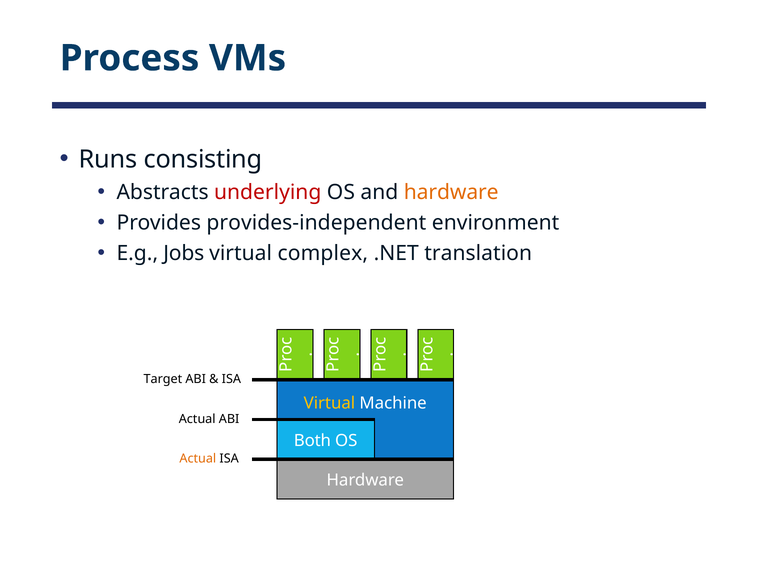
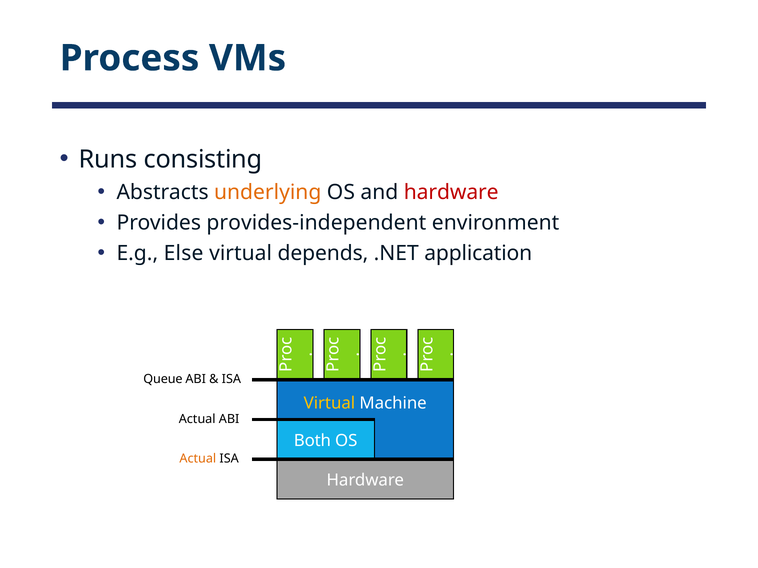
underlying colour: red -> orange
hardware at (451, 192) colour: orange -> red
Jobs: Jobs -> Else
complex: complex -> depends
translation: translation -> application
Target: Target -> Queue
